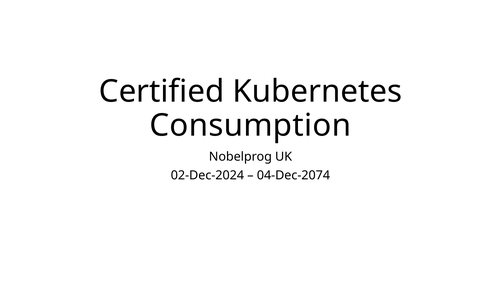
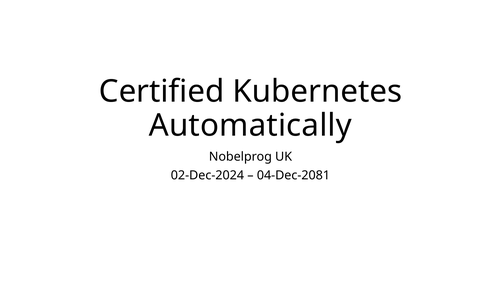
Consumption: Consumption -> Automatically
04-Dec-2074: 04-Dec-2074 -> 04-Dec-2081
